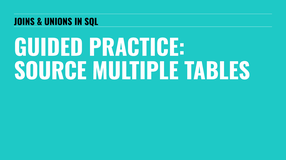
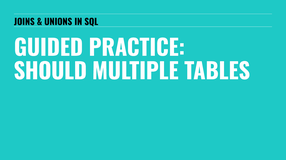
SOURCE: SOURCE -> SHOULD
